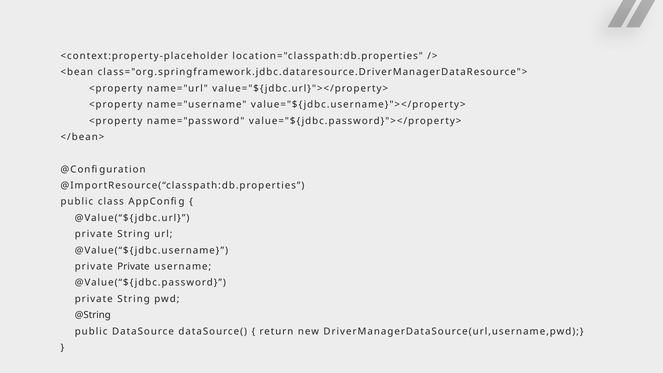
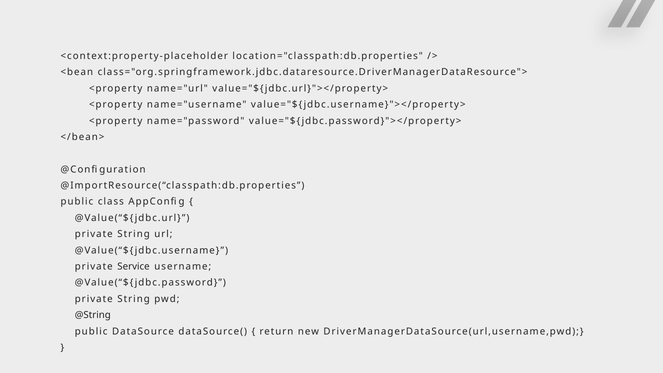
private Private: Private -> Service
